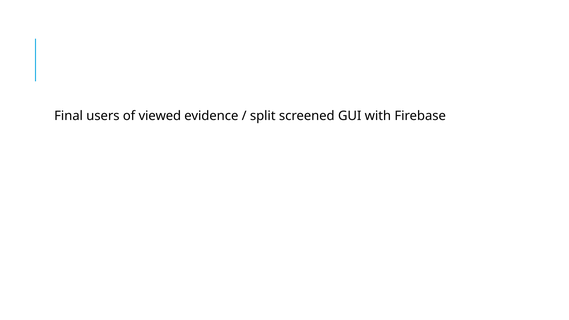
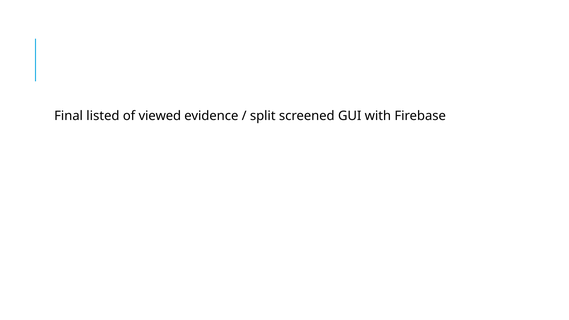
users: users -> listed
